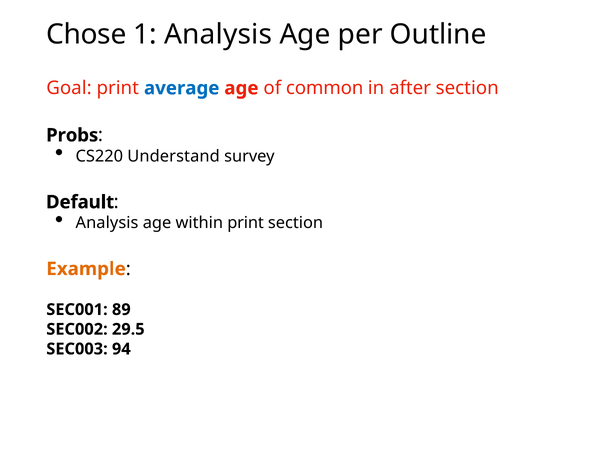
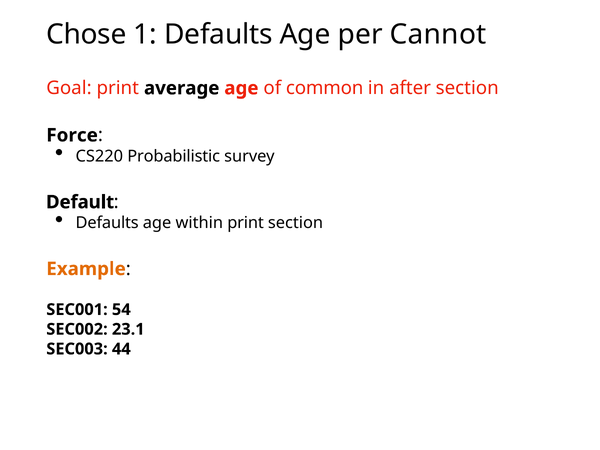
1 Analysis: Analysis -> Defaults
Outline: Outline -> Cannot
average colour: blue -> black
Probs: Probs -> Force
Understand: Understand -> Probabilistic
Analysis at (107, 223): Analysis -> Defaults
89: 89 -> 54
29.5: 29.5 -> 23.1
94: 94 -> 44
